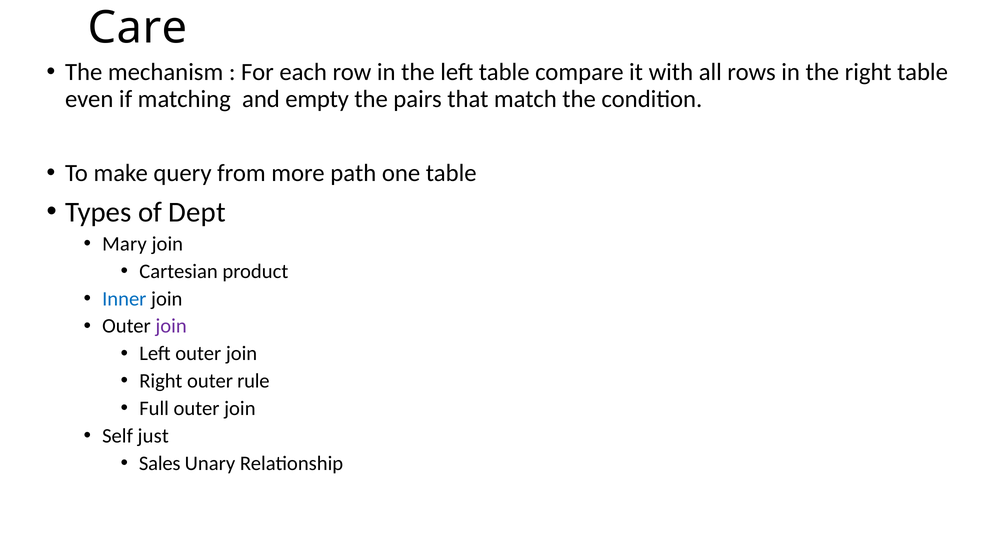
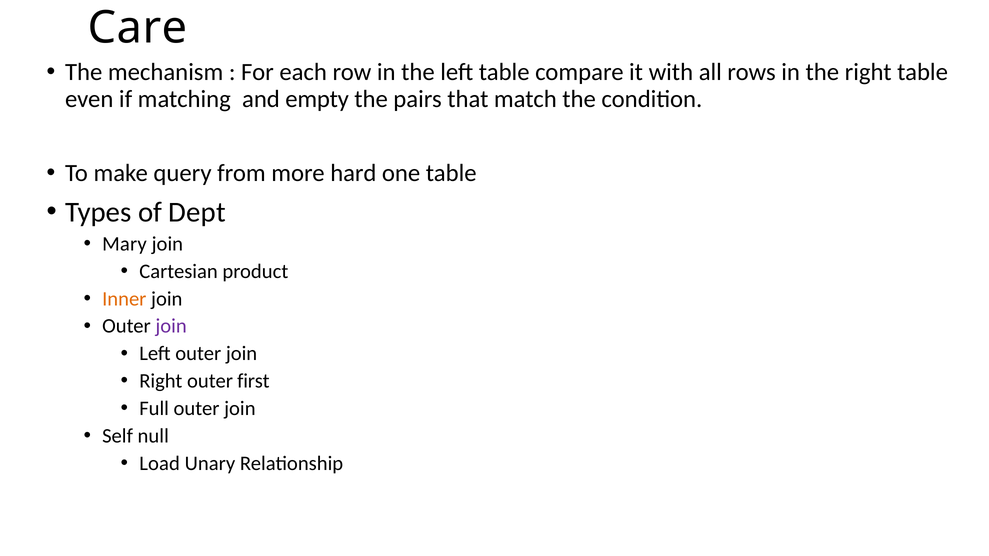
path: path -> hard
Inner colour: blue -> orange
rule: rule -> first
just: just -> null
Sales: Sales -> Load
